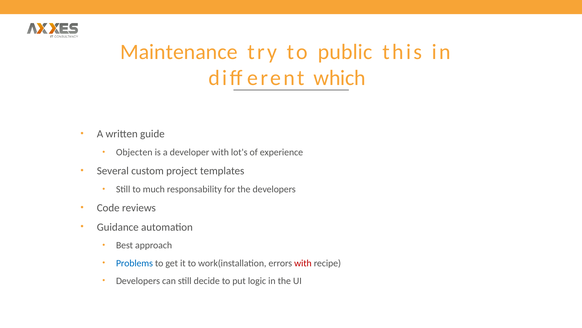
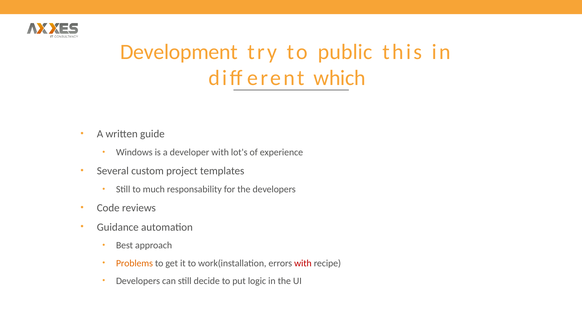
Maintenance: Maintenance -> Development
Objecten: Objecten -> Windows
Problems colour: blue -> orange
